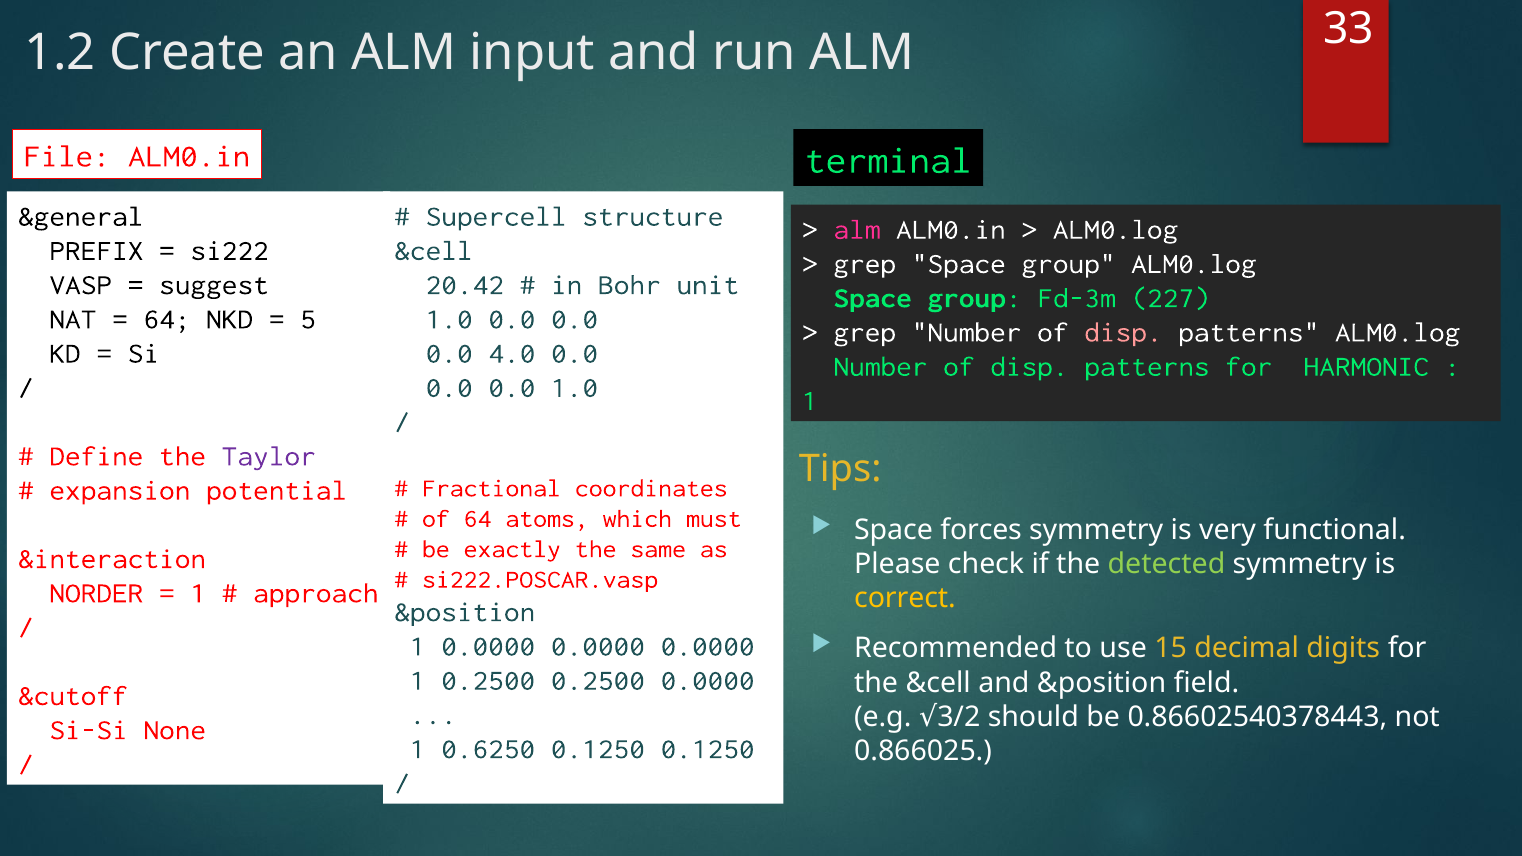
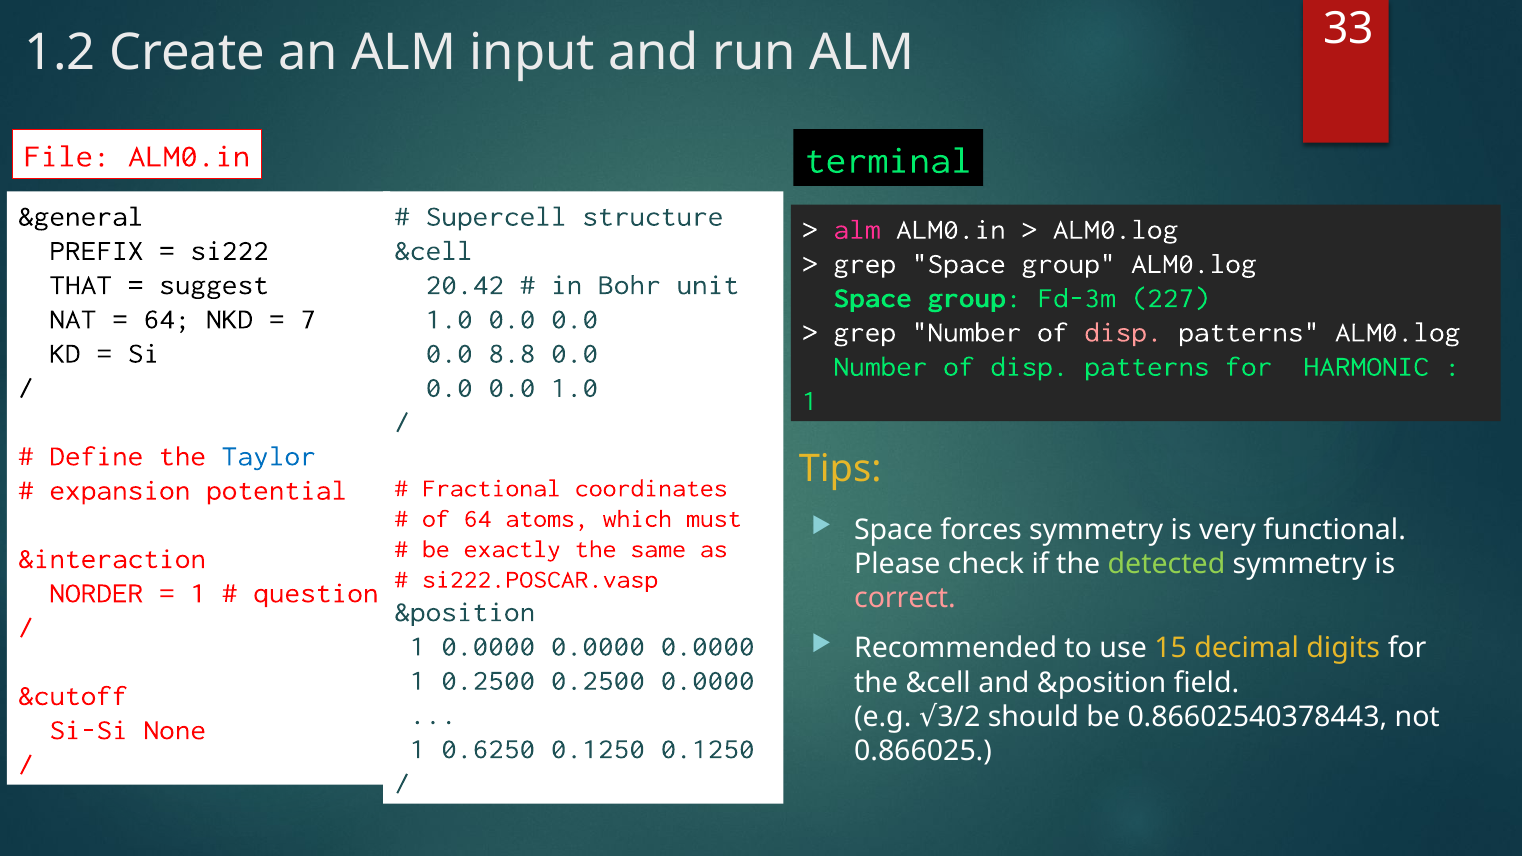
VASP: VASP -> THAT
5: 5 -> 7
4.0: 4.0 -> 8.8
Taylor colour: purple -> blue
approach: approach -> question
correct colour: yellow -> pink
